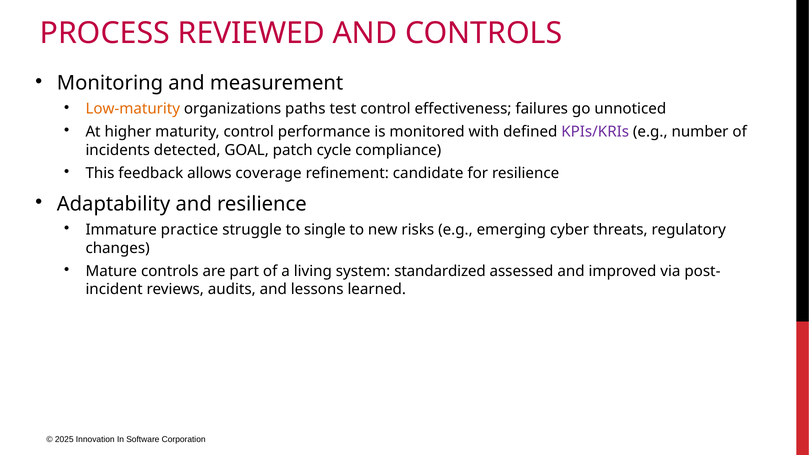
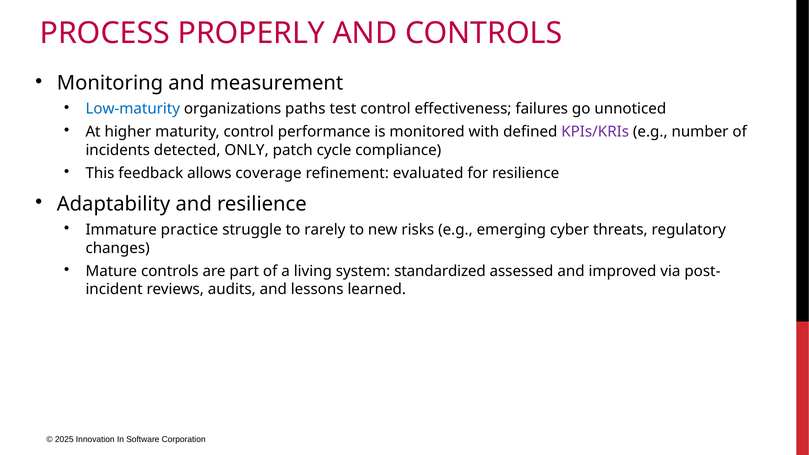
REVIEWED: REVIEWED -> PROPERLY
Low-maturity colour: orange -> blue
GOAL: GOAL -> ONLY
candidate: candidate -> evaluated
single: single -> rarely
